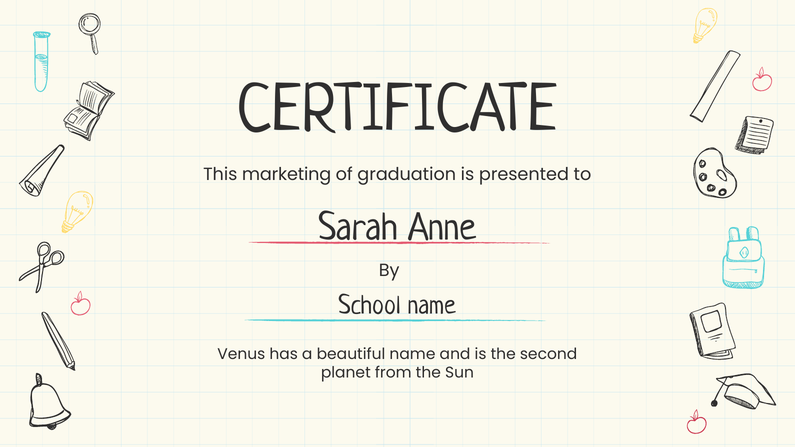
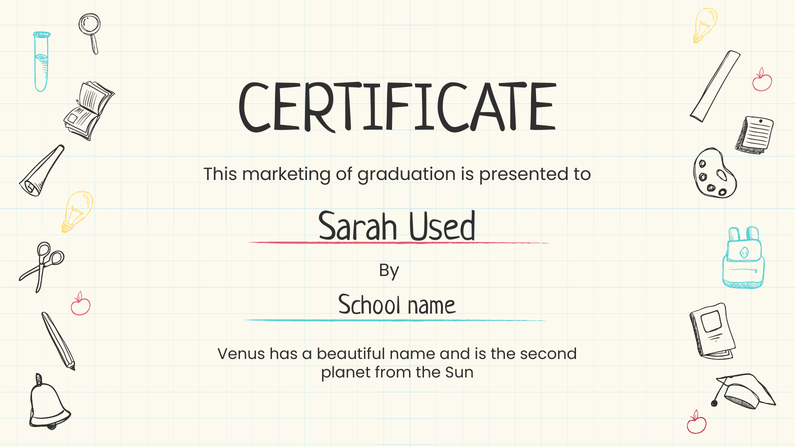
Anne: Anne -> Used
